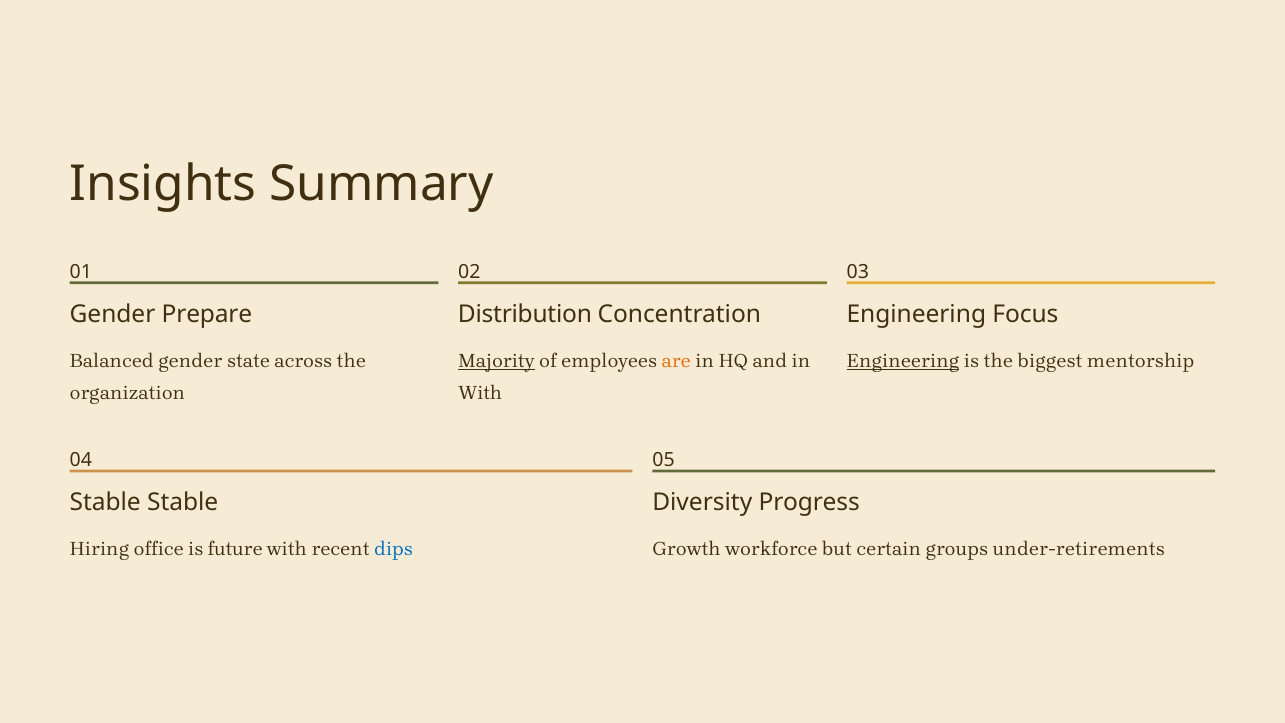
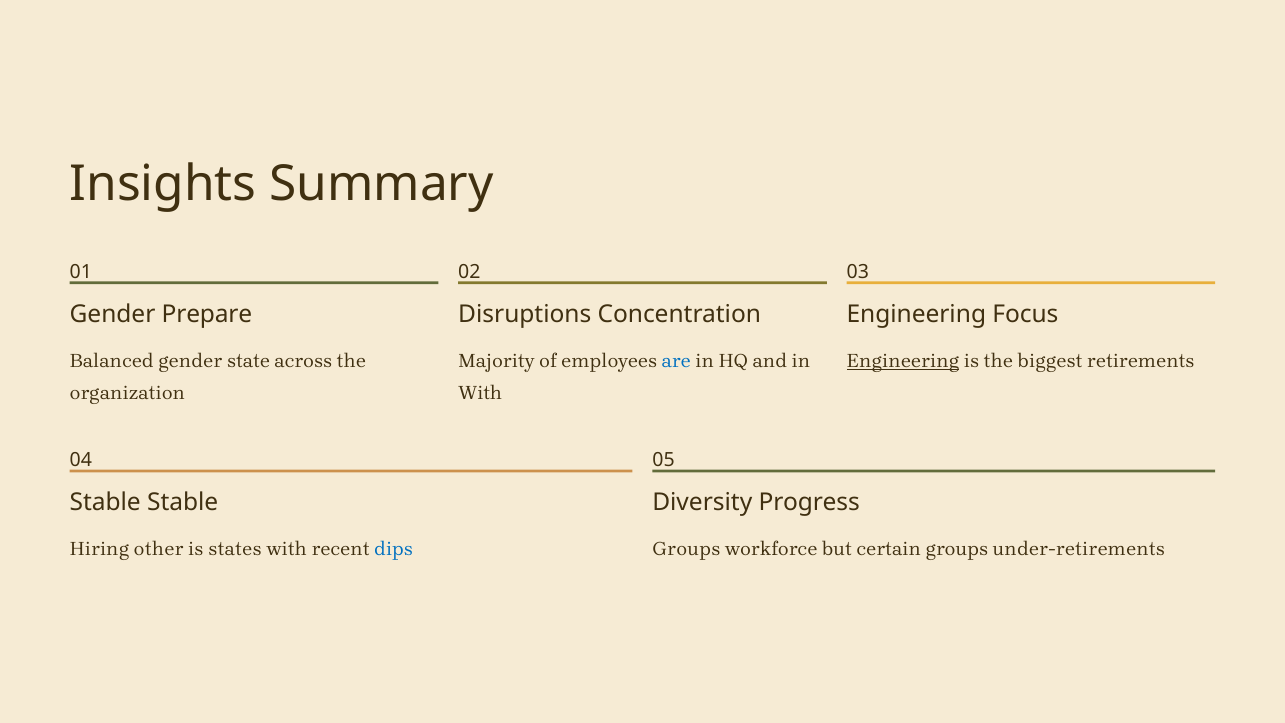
Distribution: Distribution -> Disruptions
Majority underline: present -> none
are colour: orange -> blue
mentorship: mentorship -> retirements
office: office -> other
future: future -> states
Growth at (687, 549): Growth -> Groups
